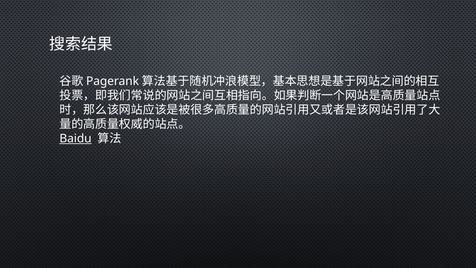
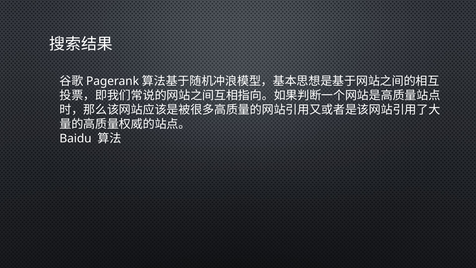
Baidu underline: present -> none
